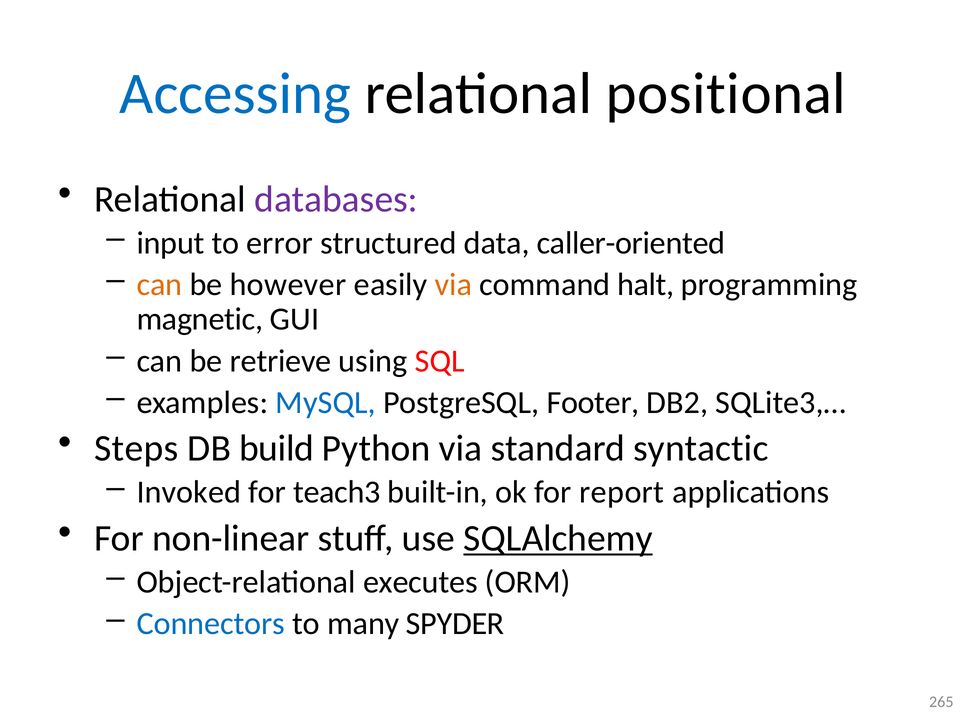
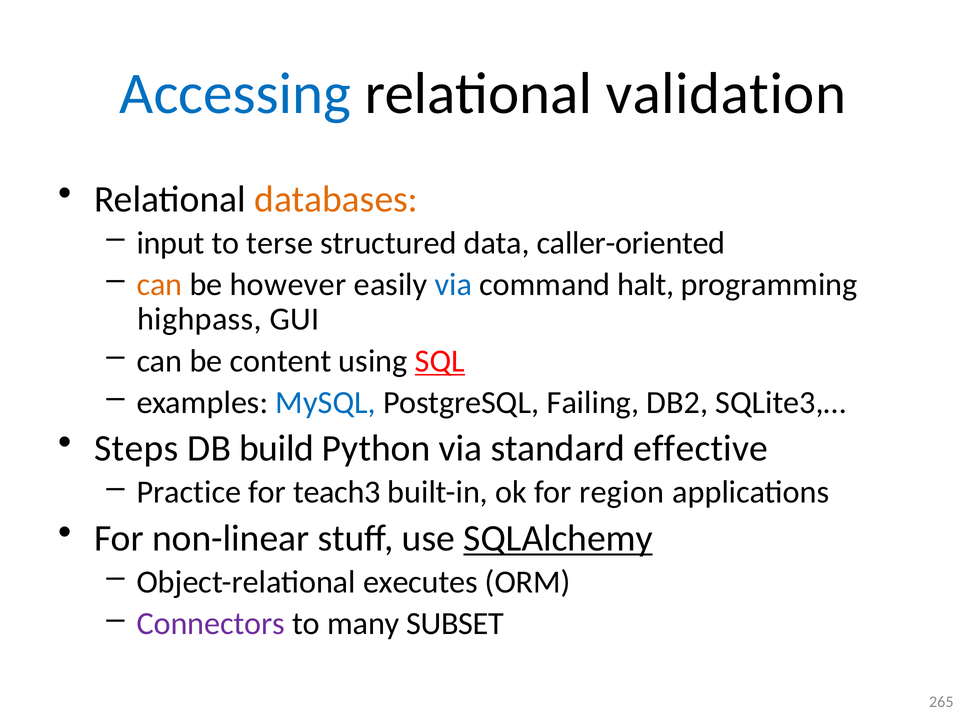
positional: positional -> validation
databases colour: purple -> orange
error: error -> terse
via at (453, 285) colour: orange -> blue
magnetic: magnetic -> highpass
retrieve: retrieve -> content
SQL underline: none -> present
Footer: Footer -> Failing
syntactic: syntactic -> effective
Invoked: Invoked -> Practice
report: report -> region
Connectors colour: blue -> purple
SPYDER: SPYDER -> SUBSET
